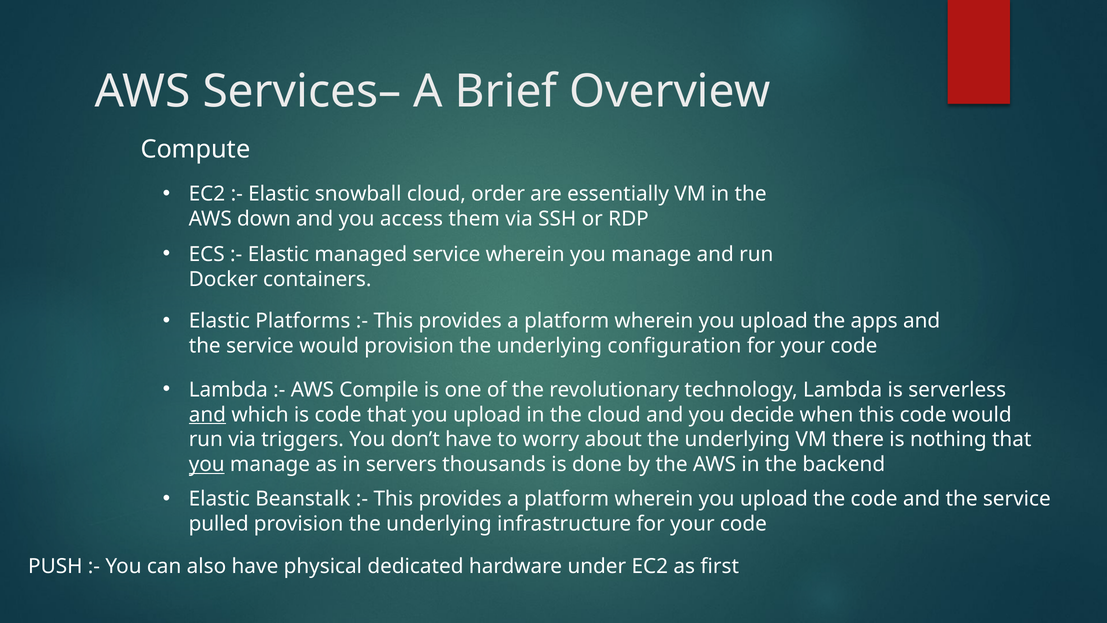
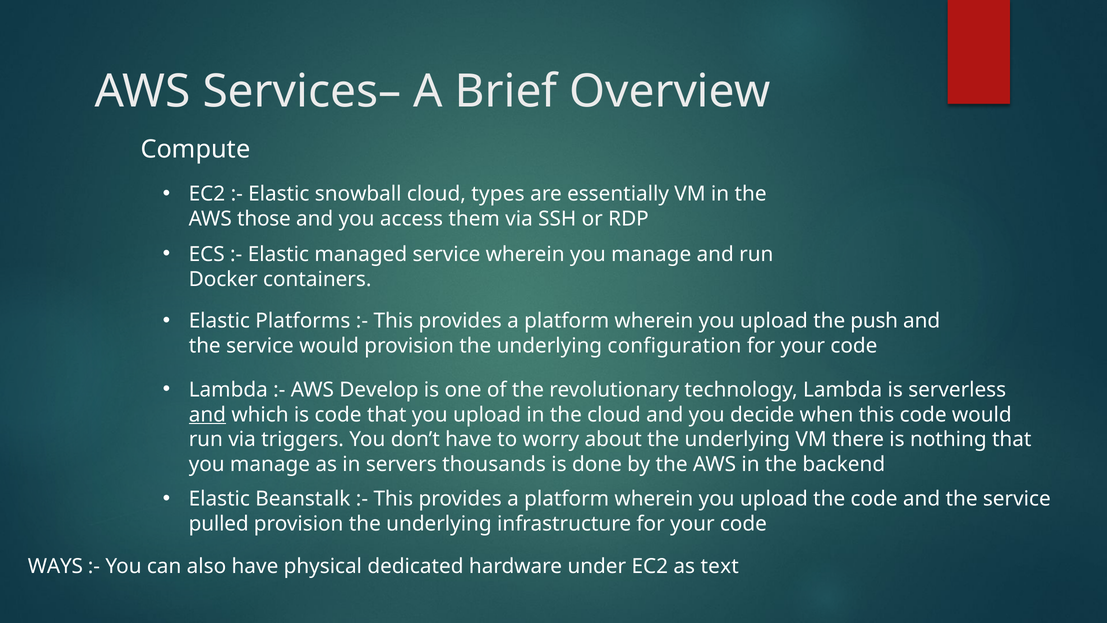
order: order -> types
down: down -> those
apps: apps -> push
Compile: Compile -> Develop
you at (207, 464) underline: present -> none
PUSH: PUSH -> WAYS
first: first -> text
